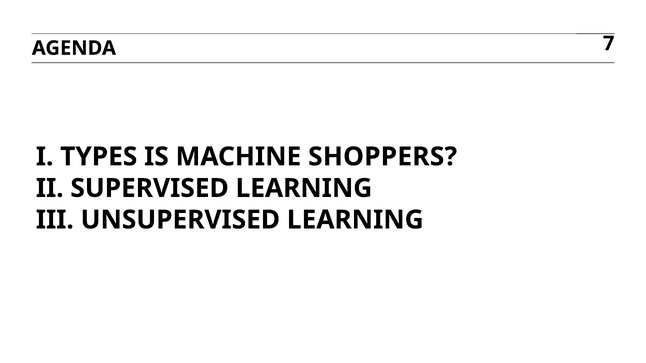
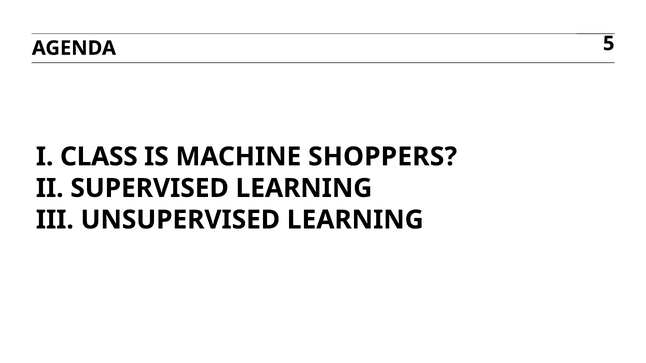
7: 7 -> 5
TYPES: TYPES -> CLASS
